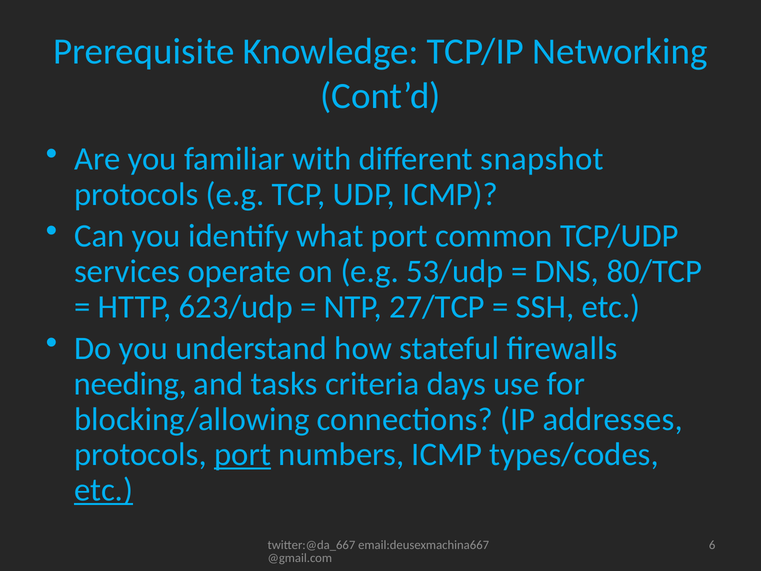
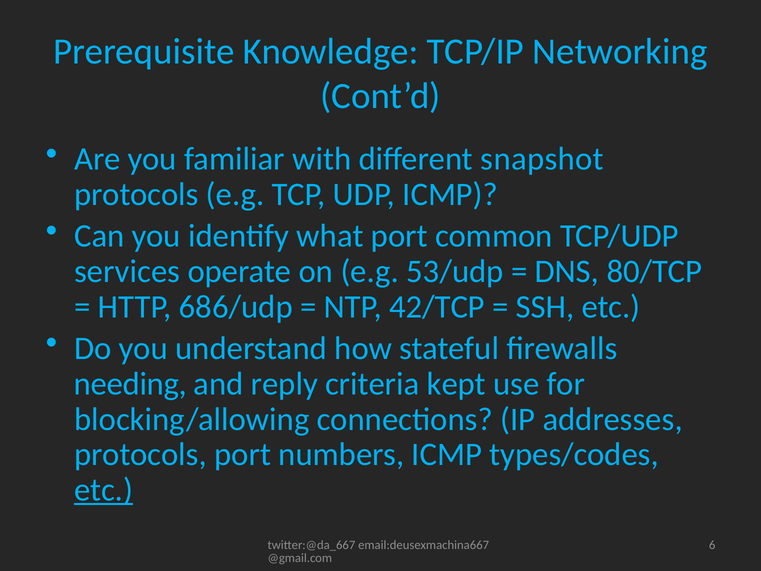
623/udp: 623/udp -> 686/udp
27/TCP: 27/TCP -> 42/TCP
tasks: tasks -> reply
days: days -> kept
port at (243, 454) underline: present -> none
